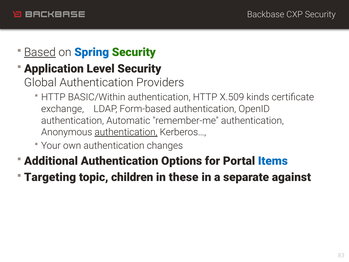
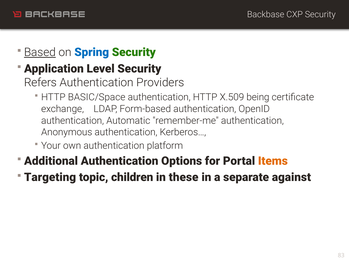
Global: Global -> Refers
BASIC/Within: BASIC/Within -> BASIC/Space
kinds: kinds -> being
authentication at (126, 132) underline: present -> none
changes: changes -> platform
Items colour: blue -> orange
